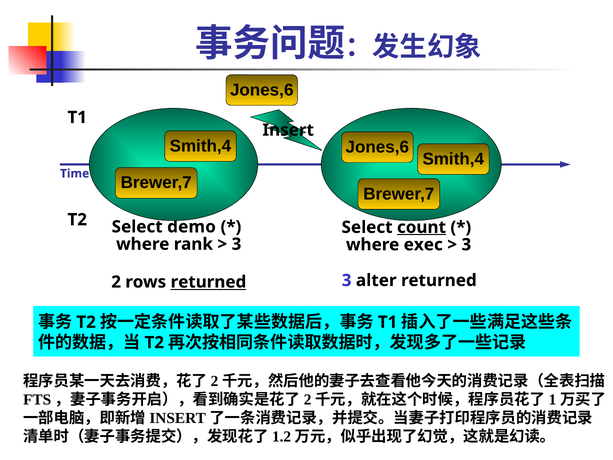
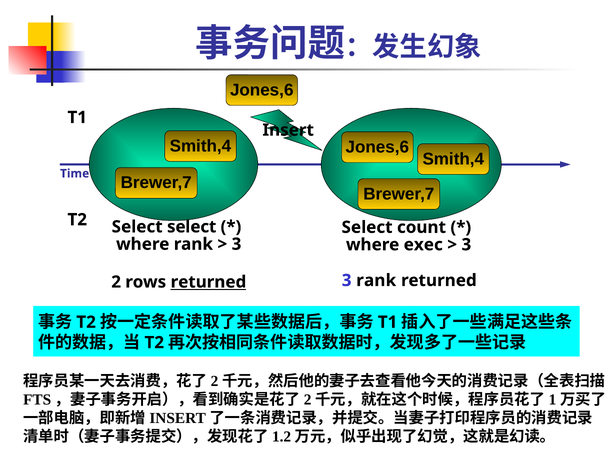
Select demo: demo -> select
count underline: present -> none
3 alter: alter -> rank
